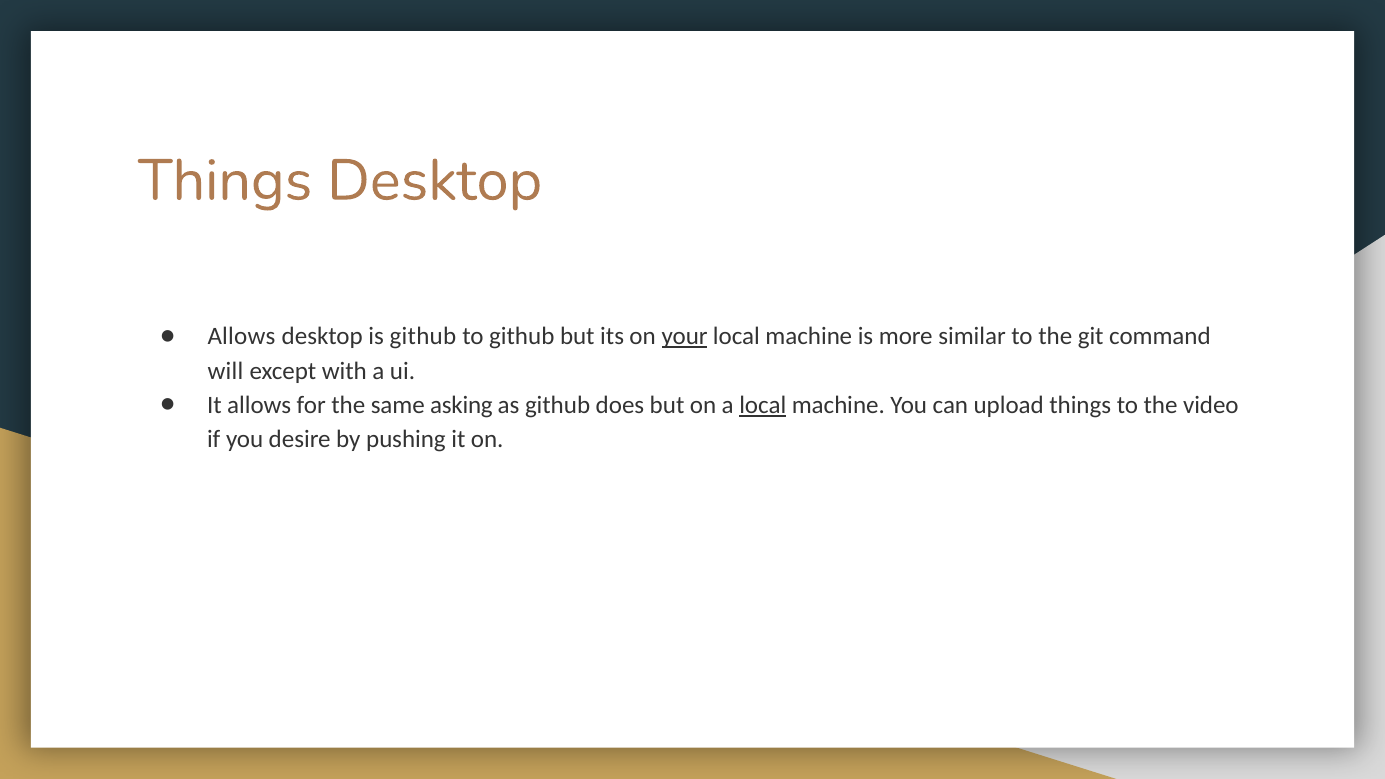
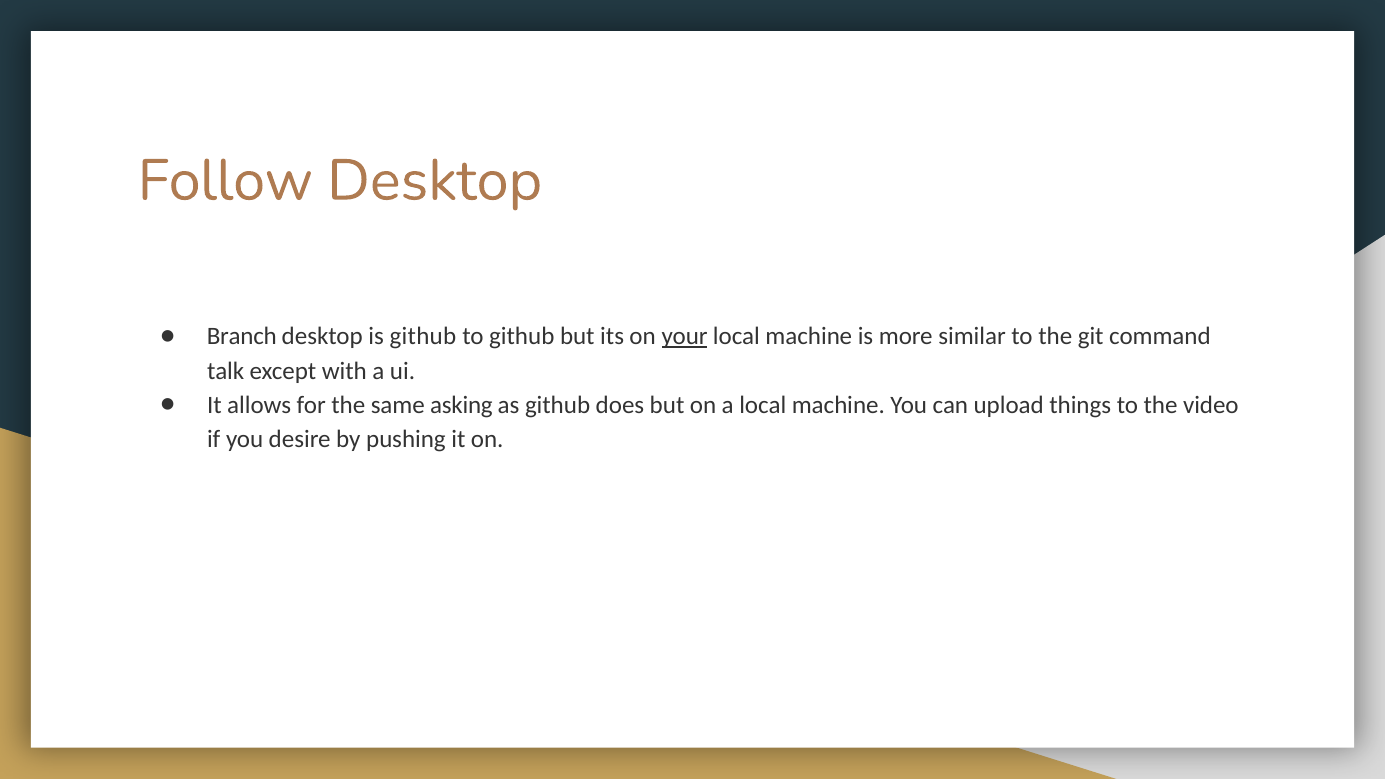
Things at (225, 181): Things -> Follow
Allows at (242, 337): Allows -> Branch
will: will -> talk
local at (763, 405) underline: present -> none
